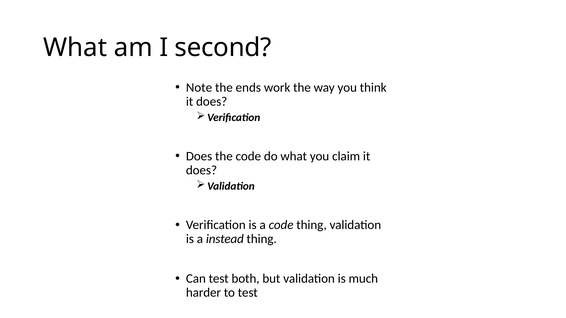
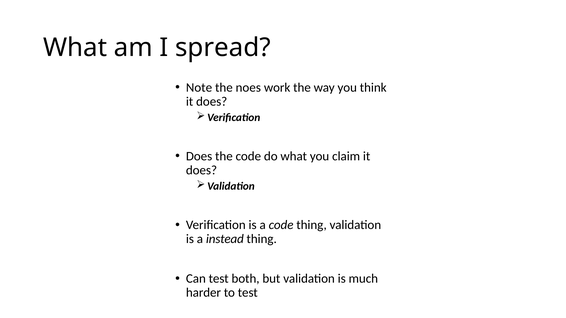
second: second -> spread
ends: ends -> noes
